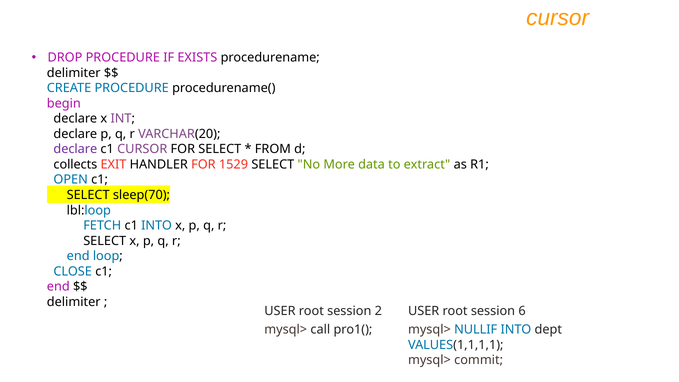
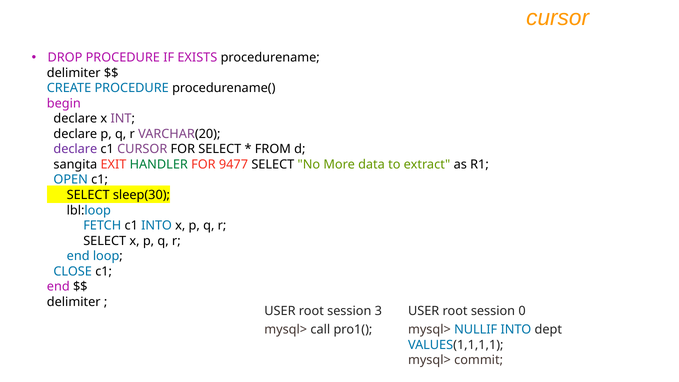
collects: collects -> sangita
HANDLER colour: black -> green
1529: 1529 -> 9477
sleep(70: sleep(70 -> sleep(30
2: 2 -> 3
6: 6 -> 0
